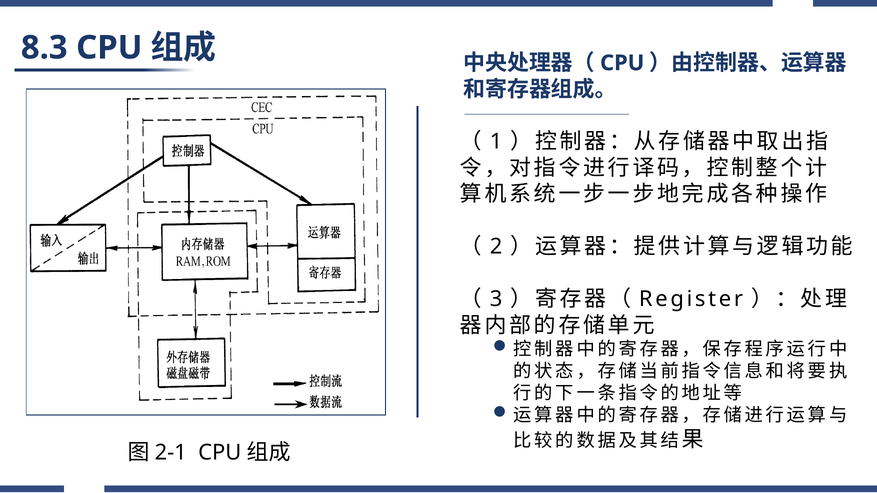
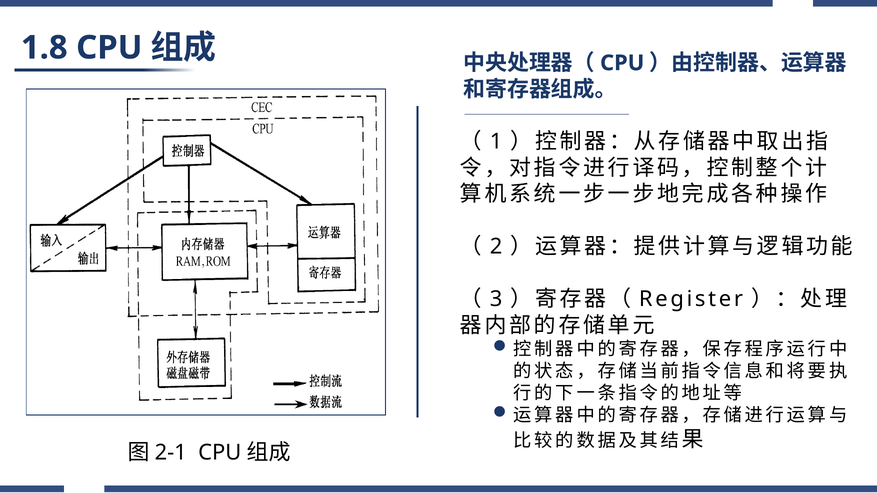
8.3: 8.3 -> 1.8
